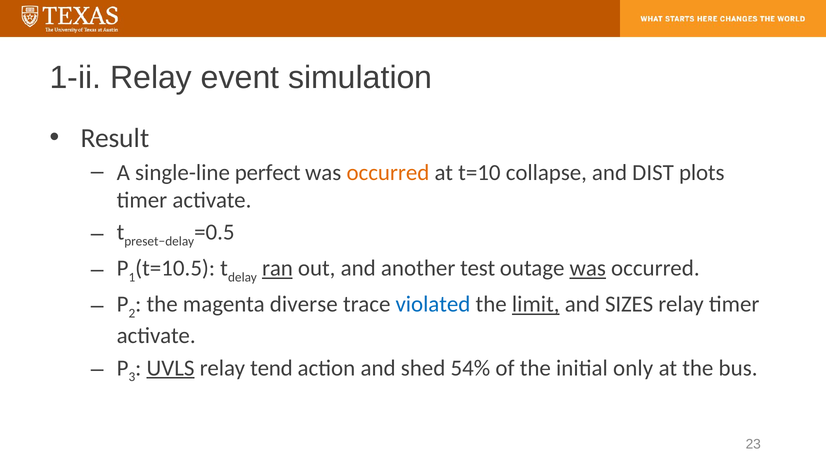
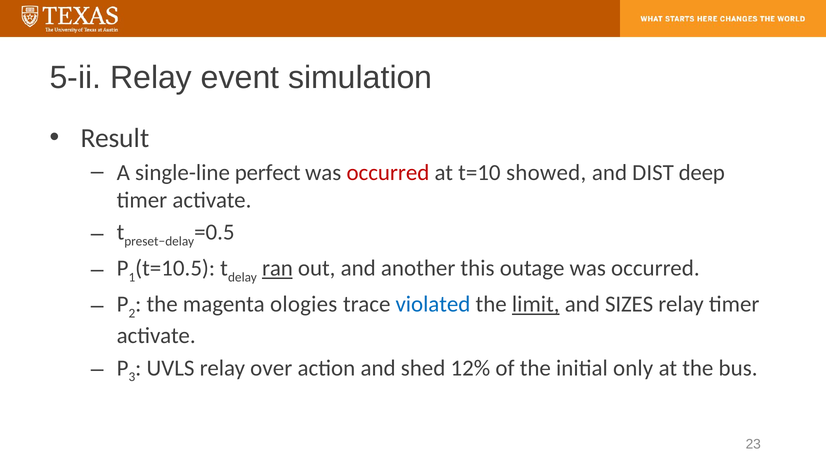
1-ii: 1-ii -> 5-ii
occurred at (388, 172) colour: orange -> red
collapse: collapse -> showed
plots: plots -> deep
test: test -> this
was at (588, 268) underline: present -> none
diverse: diverse -> ologies
UVLS underline: present -> none
tend: tend -> over
54%: 54% -> 12%
